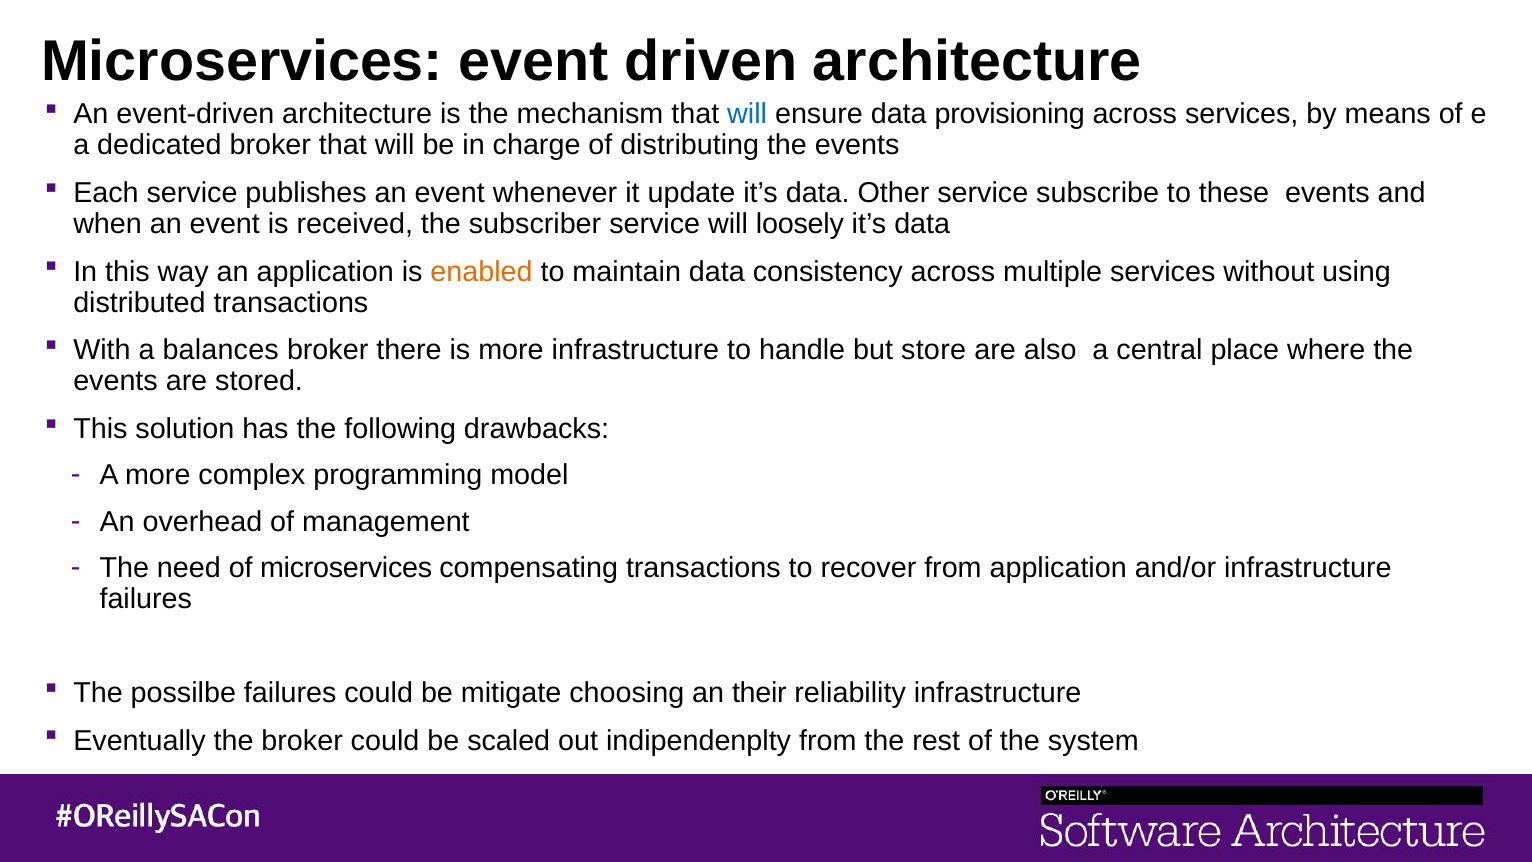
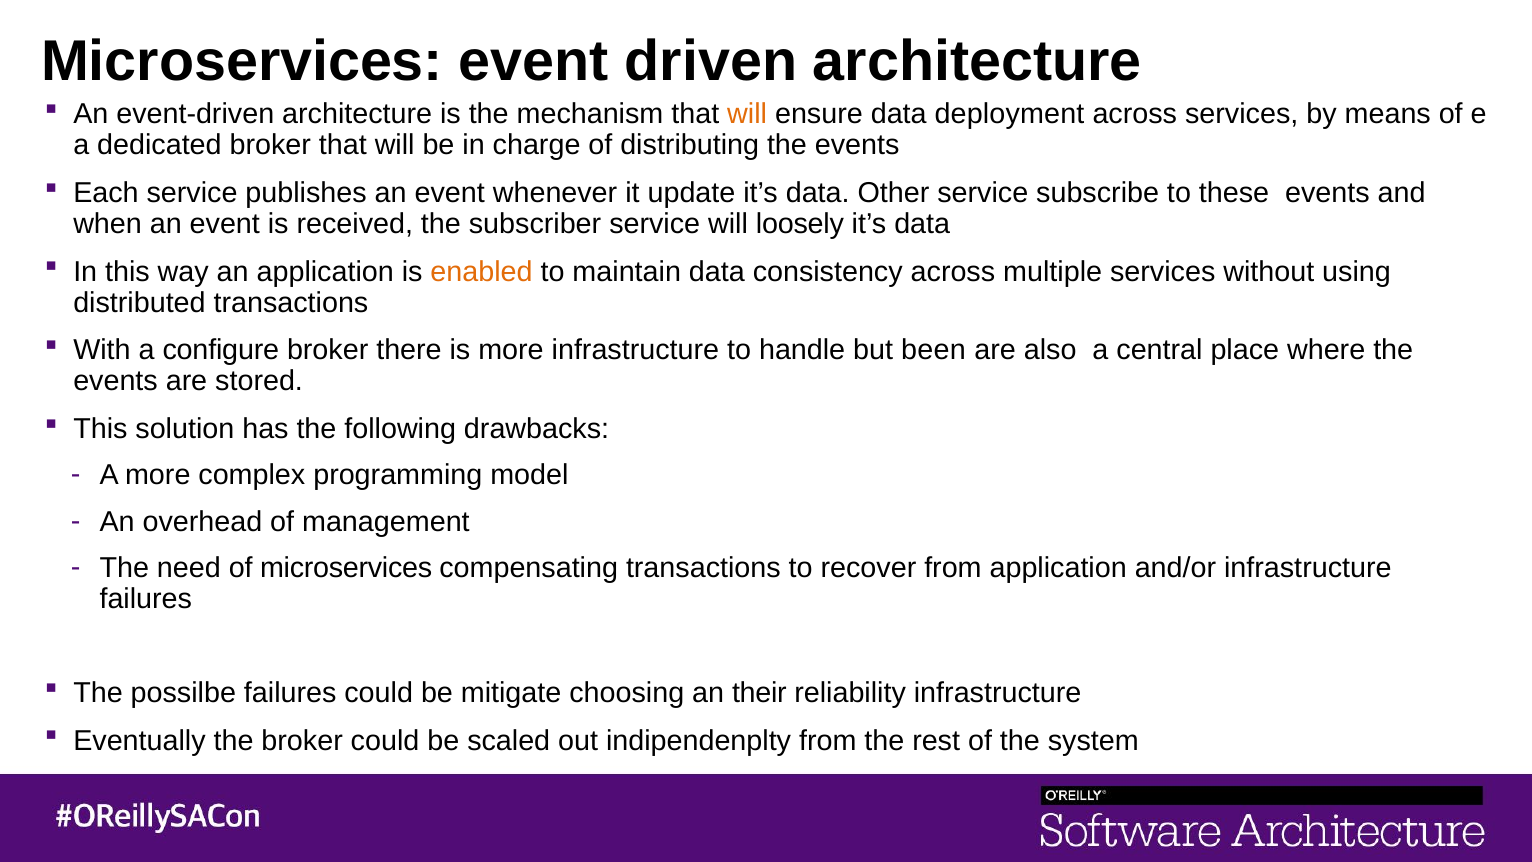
will at (747, 114) colour: blue -> orange
provisioning: provisioning -> deployment
balances: balances -> configure
store: store -> been
